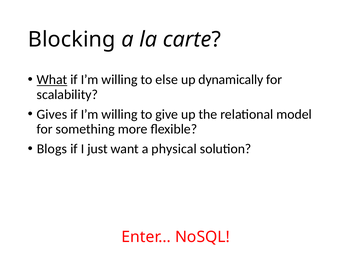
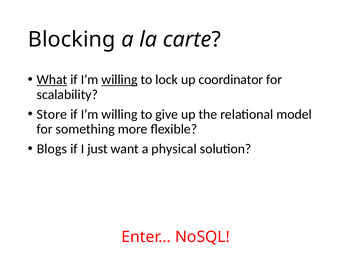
willing at (119, 80) underline: none -> present
else: else -> lock
dynamically: dynamically -> coordinator
Gives: Gives -> Store
